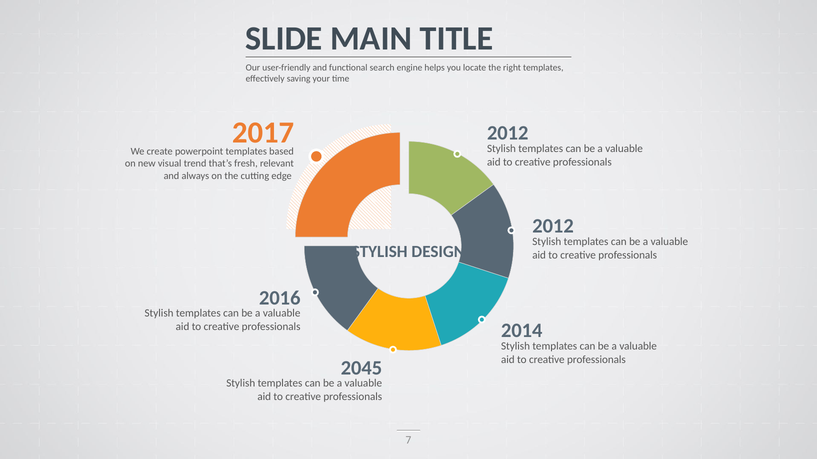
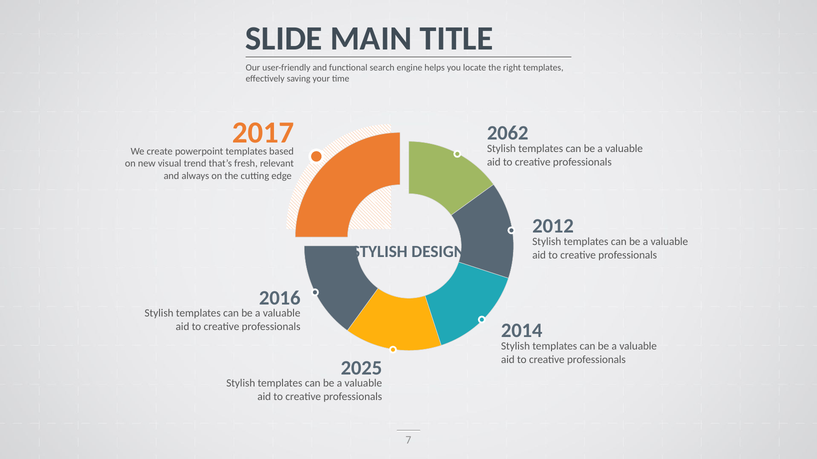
2012 at (508, 133): 2012 -> 2062
2045: 2045 -> 2025
